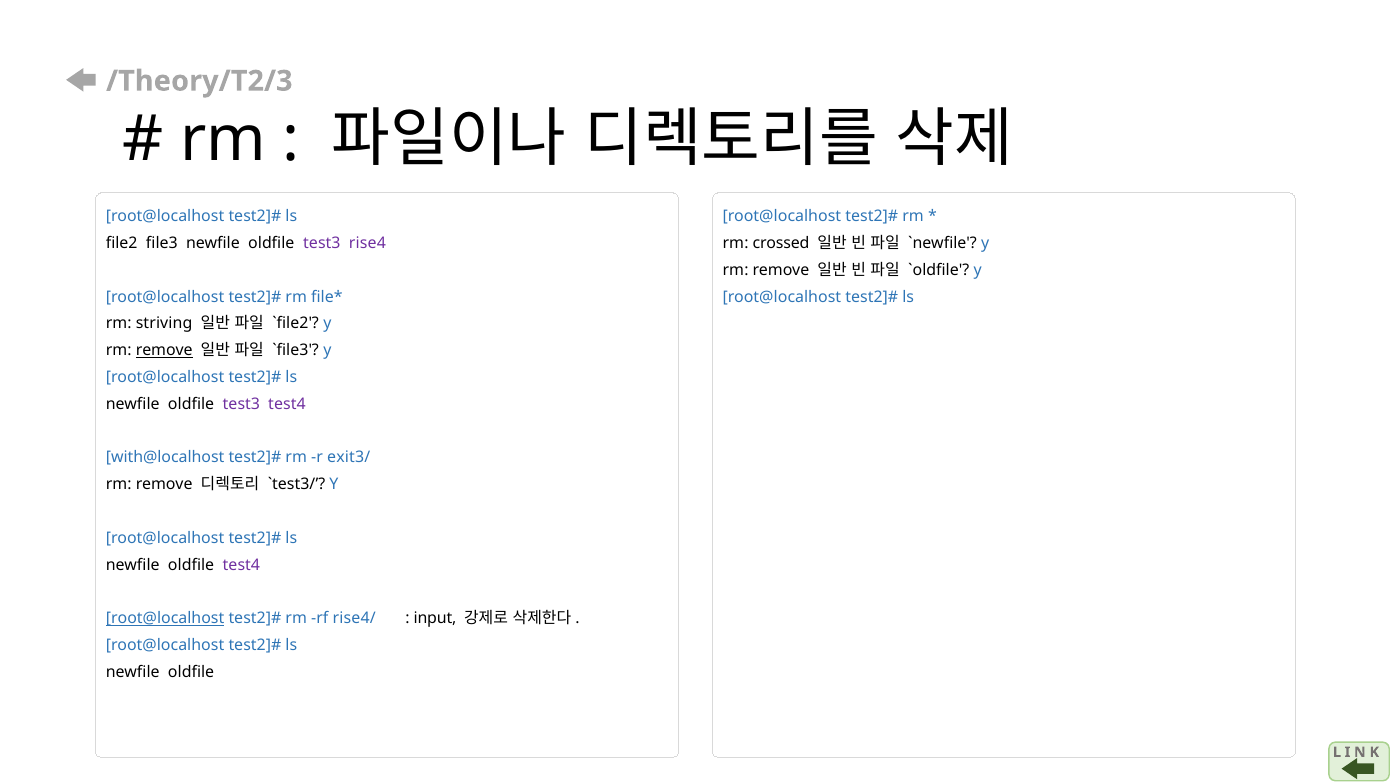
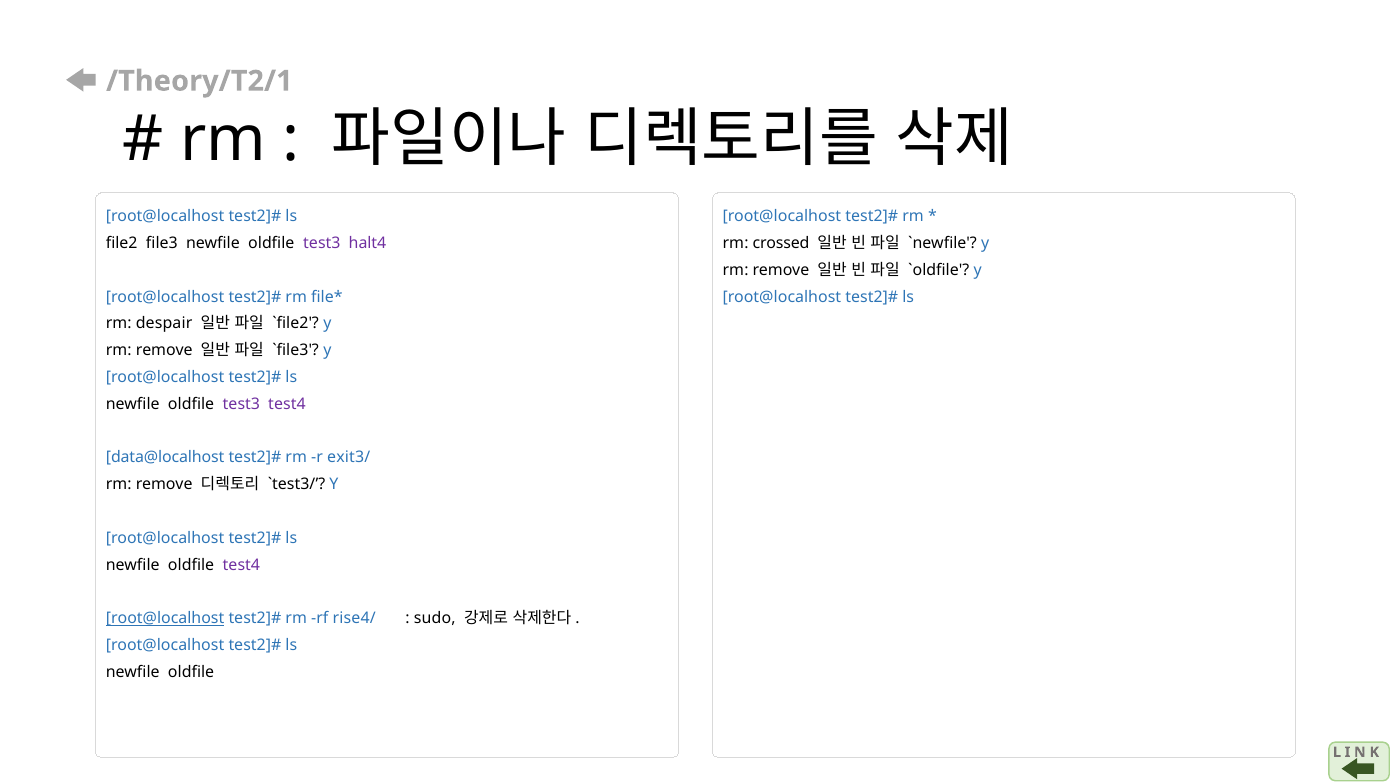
/Theory/T2/3: /Theory/T2/3 -> /Theory/T2/1
rise4: rise4 -> halt4
striving: striving -> despair
remove at (164, 350) underline: present -> none
with@localhost: with@localhost -> data@localhost
input: input -> sudo
